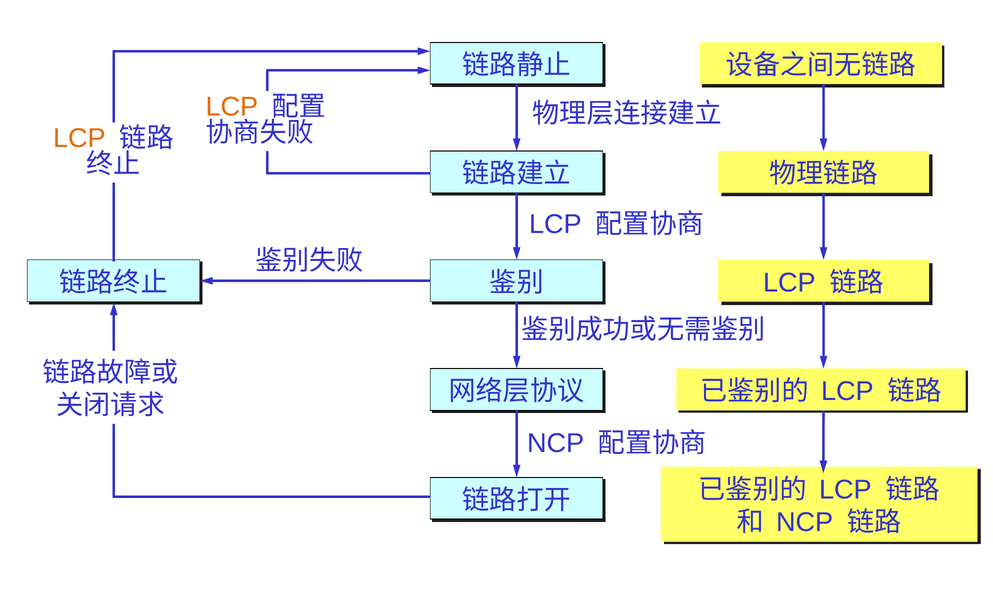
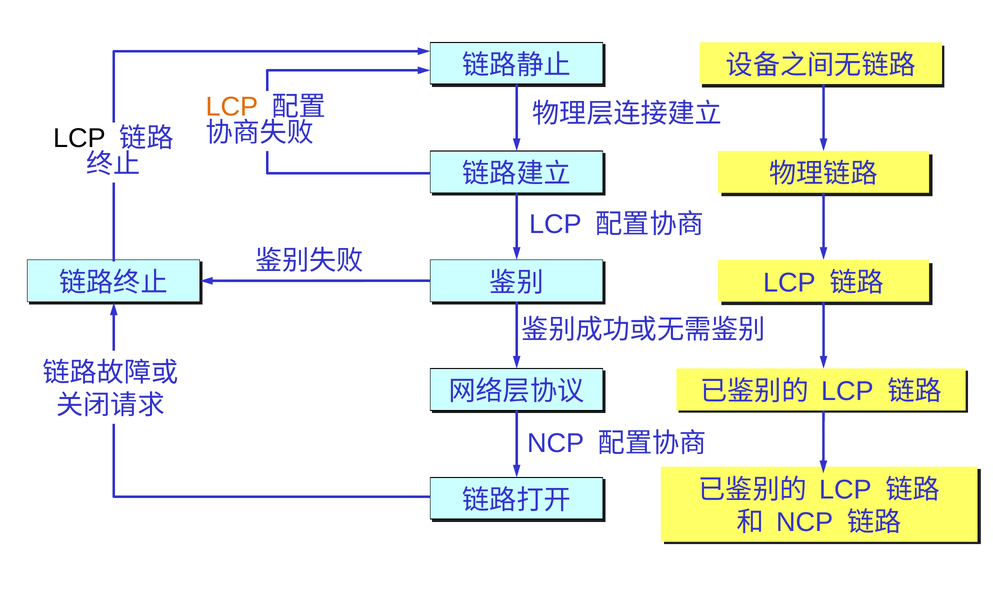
LCP at (79, 138) colour: orange -> black
